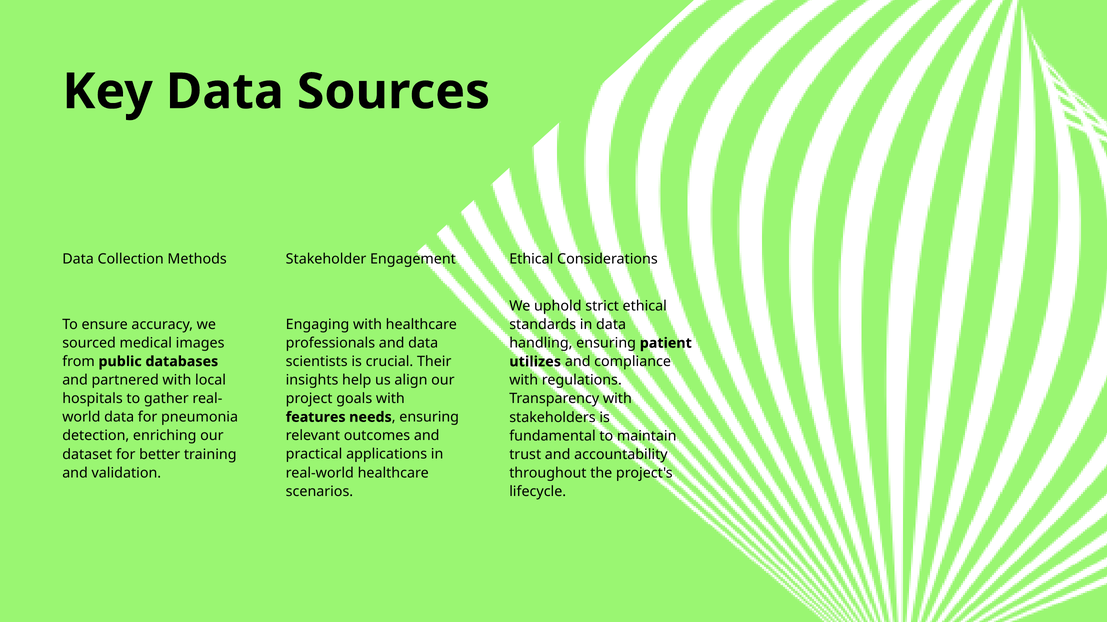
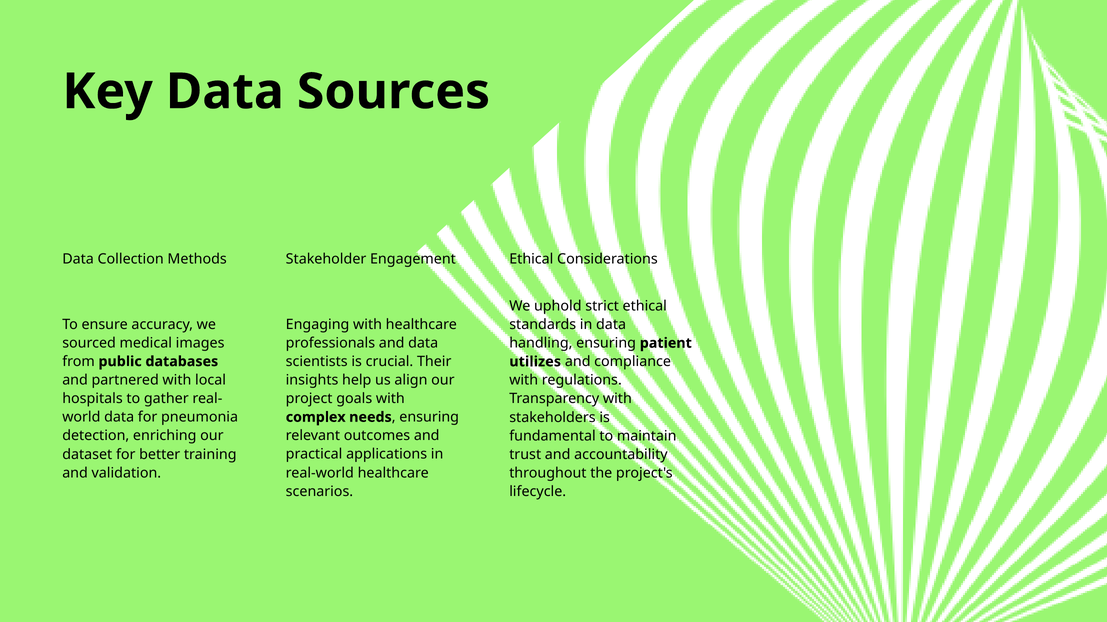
features: features -> complex
